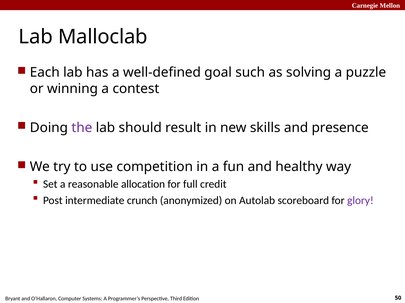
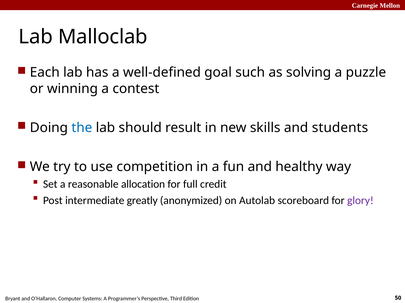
the colour: purple -> blue
presence: presence -> students
crunch: crunch -> greatly
